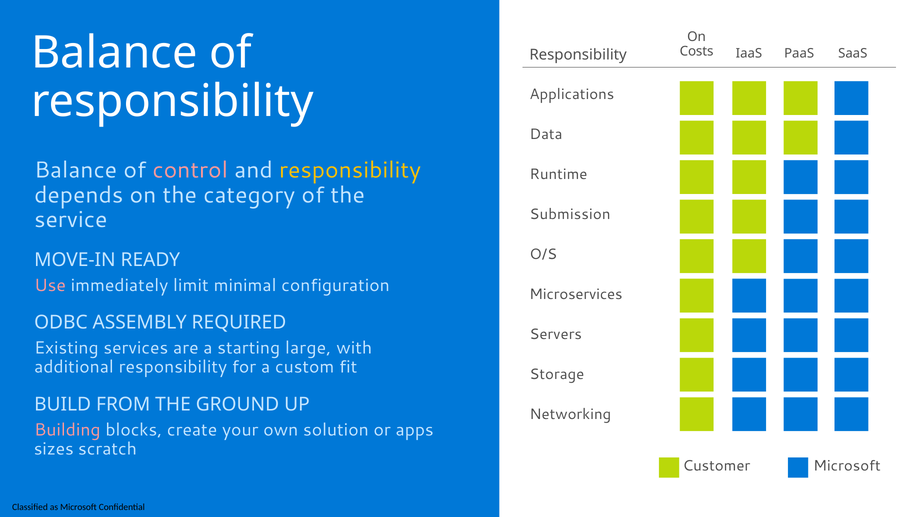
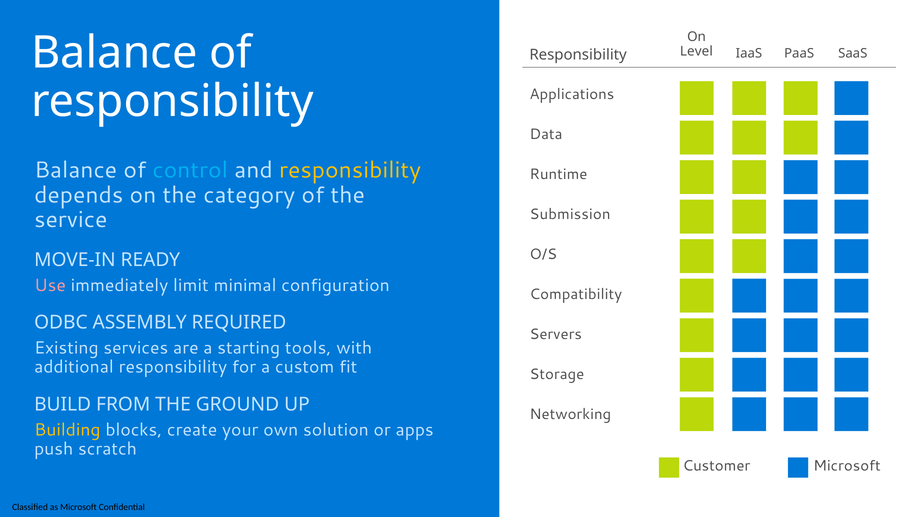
Costs: Costs -> Level
control colour: pink -> light blue
Microservices: Microservices -> Compatibility
large: large -> tools
Building colour: pink -> yellow
sizes: sizes -> push
